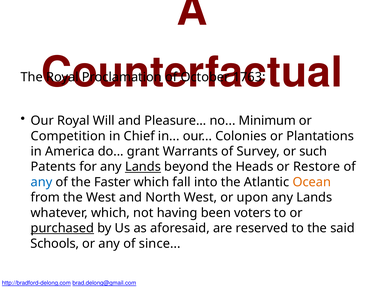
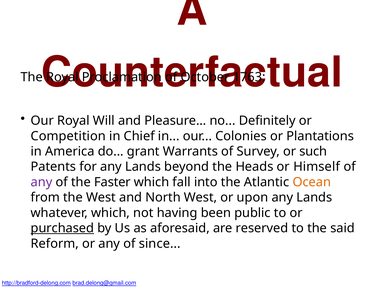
Minimum: Minimum -> Definitely
Lands at (143, 167) underline: present -> none
Restore: Restore -> Himself
any at (41, 182) colour: blue -> purple
voters: voters -> public
Schools: Schools -> Reform
